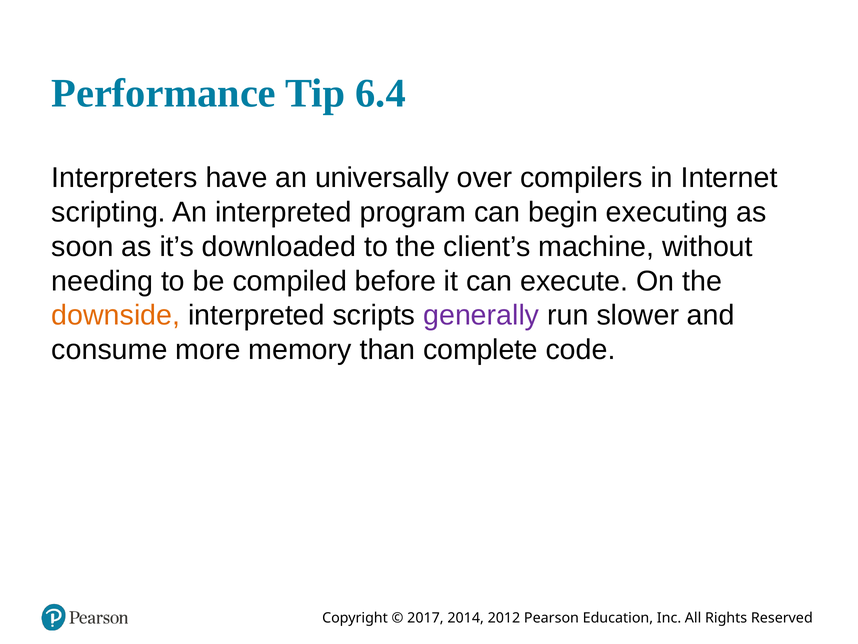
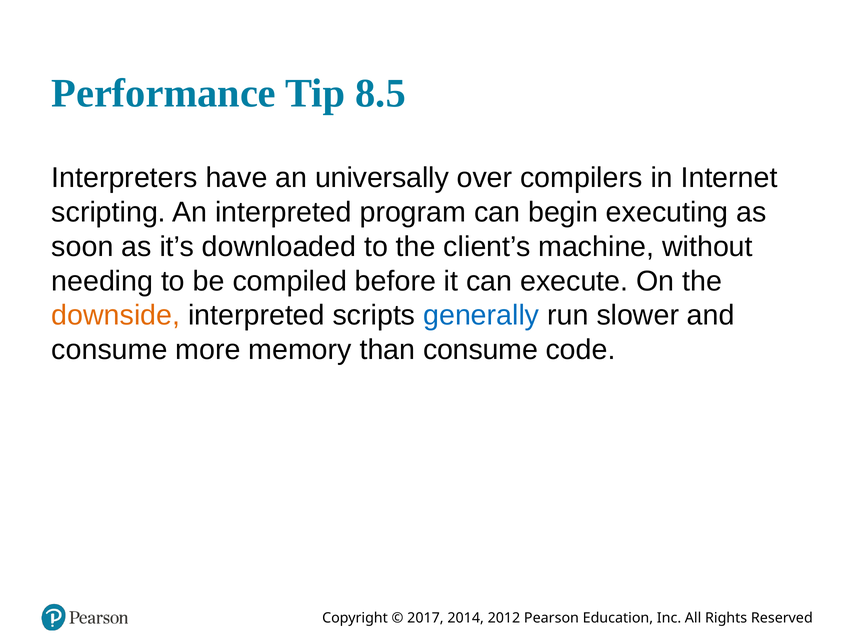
6.4: 6.4 -> 8.5
generally colour: purple -> blue
than complete: complete -> consume
